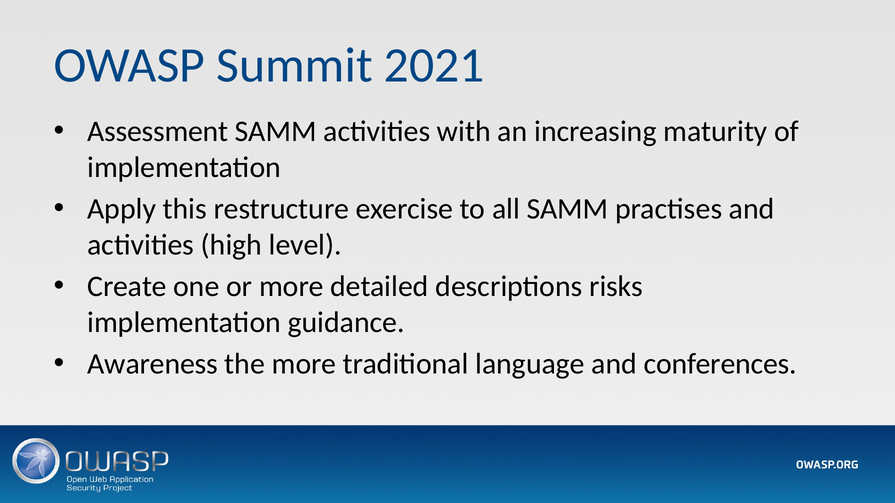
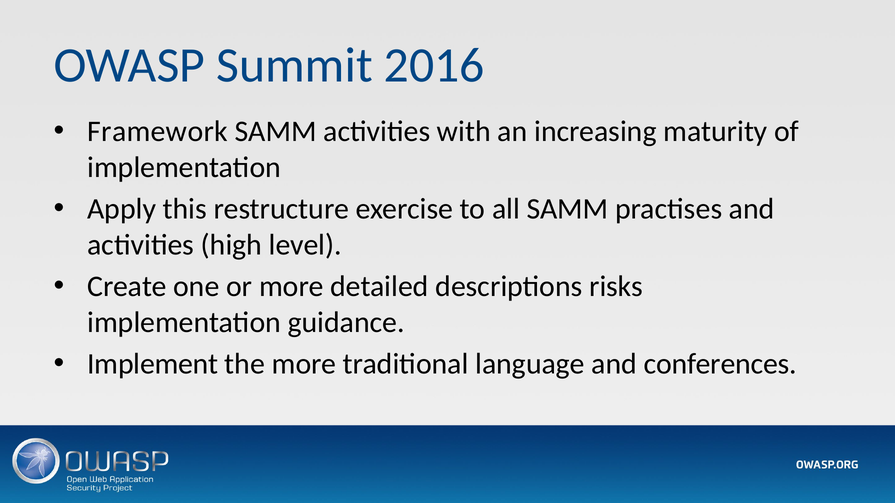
2021: 2021 -> 2016
Assessment: Assessment -> Framework
Awareness: Awareness -> Implement
